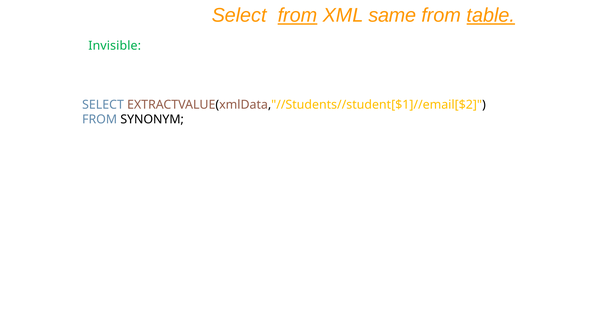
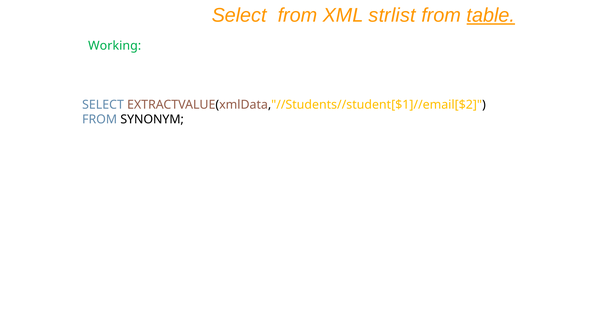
from at (297, 15) underline: present -> none
same: same -> strlist
Invisible: Invisible -> Working
